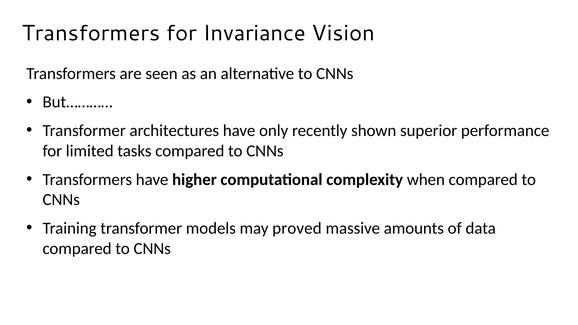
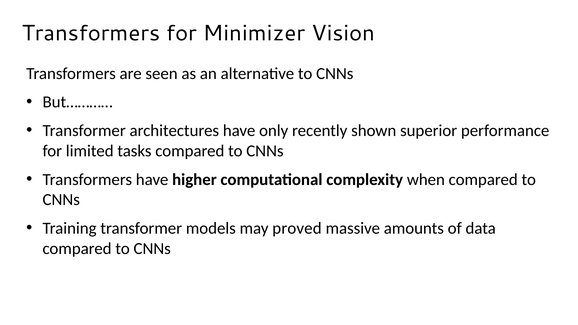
Invariance: Invariance -> Minimizer
